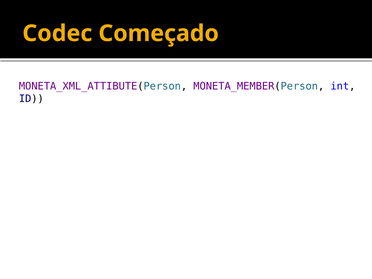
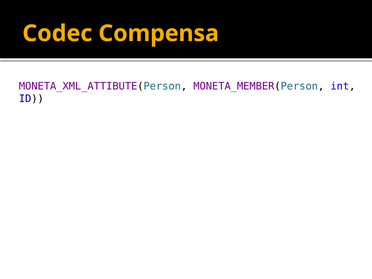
Começado: Começado -> Compensa
